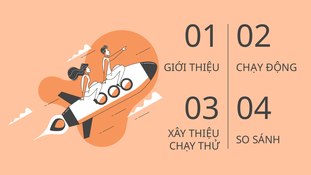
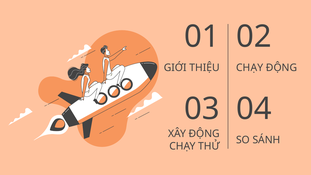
XÂY THIỆU: THIỆU -> ĐỘNG
